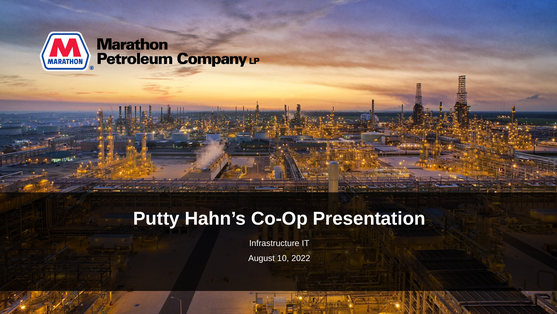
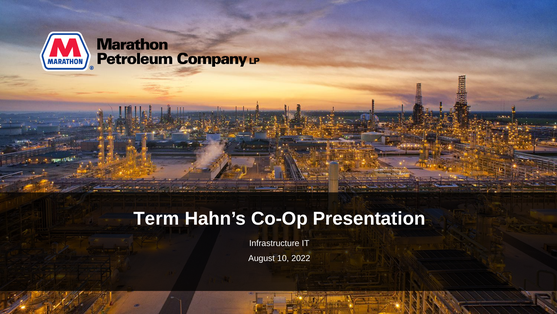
Putty: Putty -> Term
